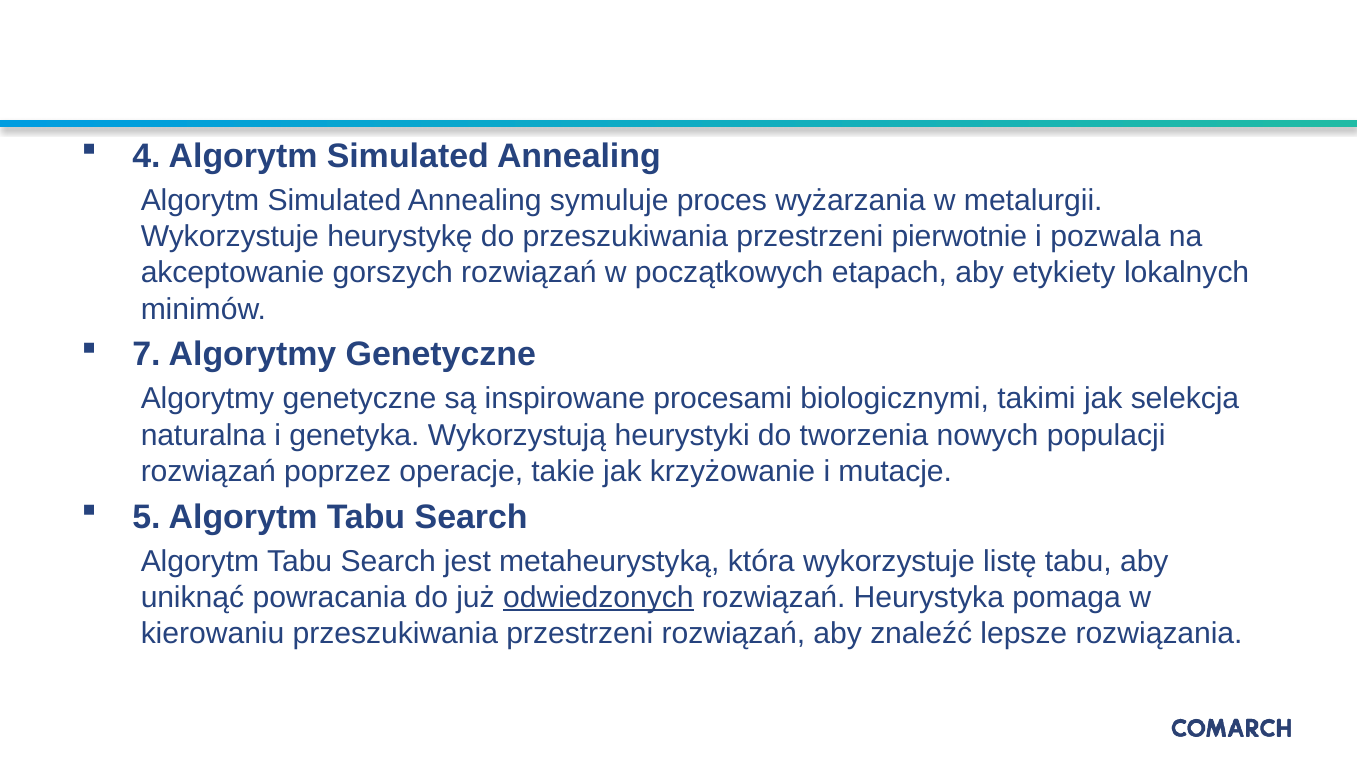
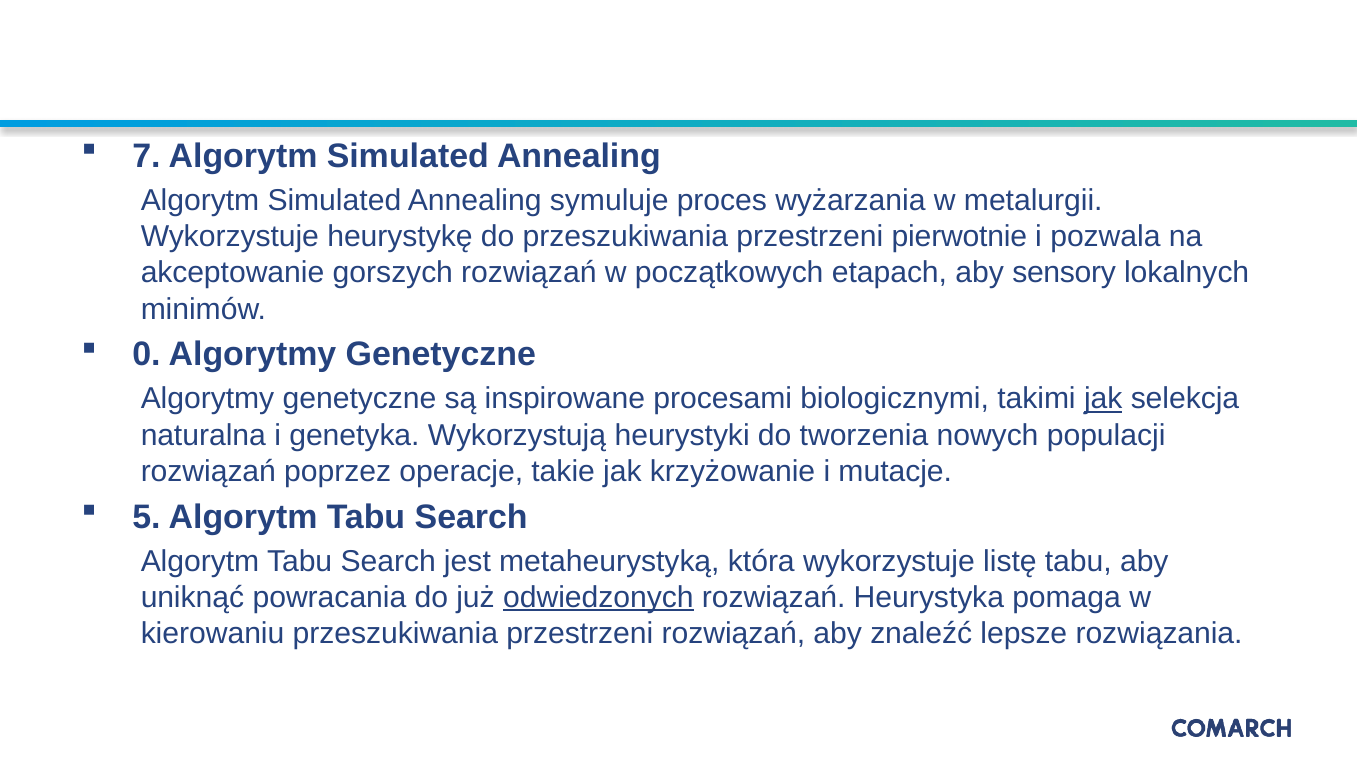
4: 4 -> 7
etykiety: etykiety -> sensory
7: 7 -> 0
jak at (1103, 399) underline: none -> present
